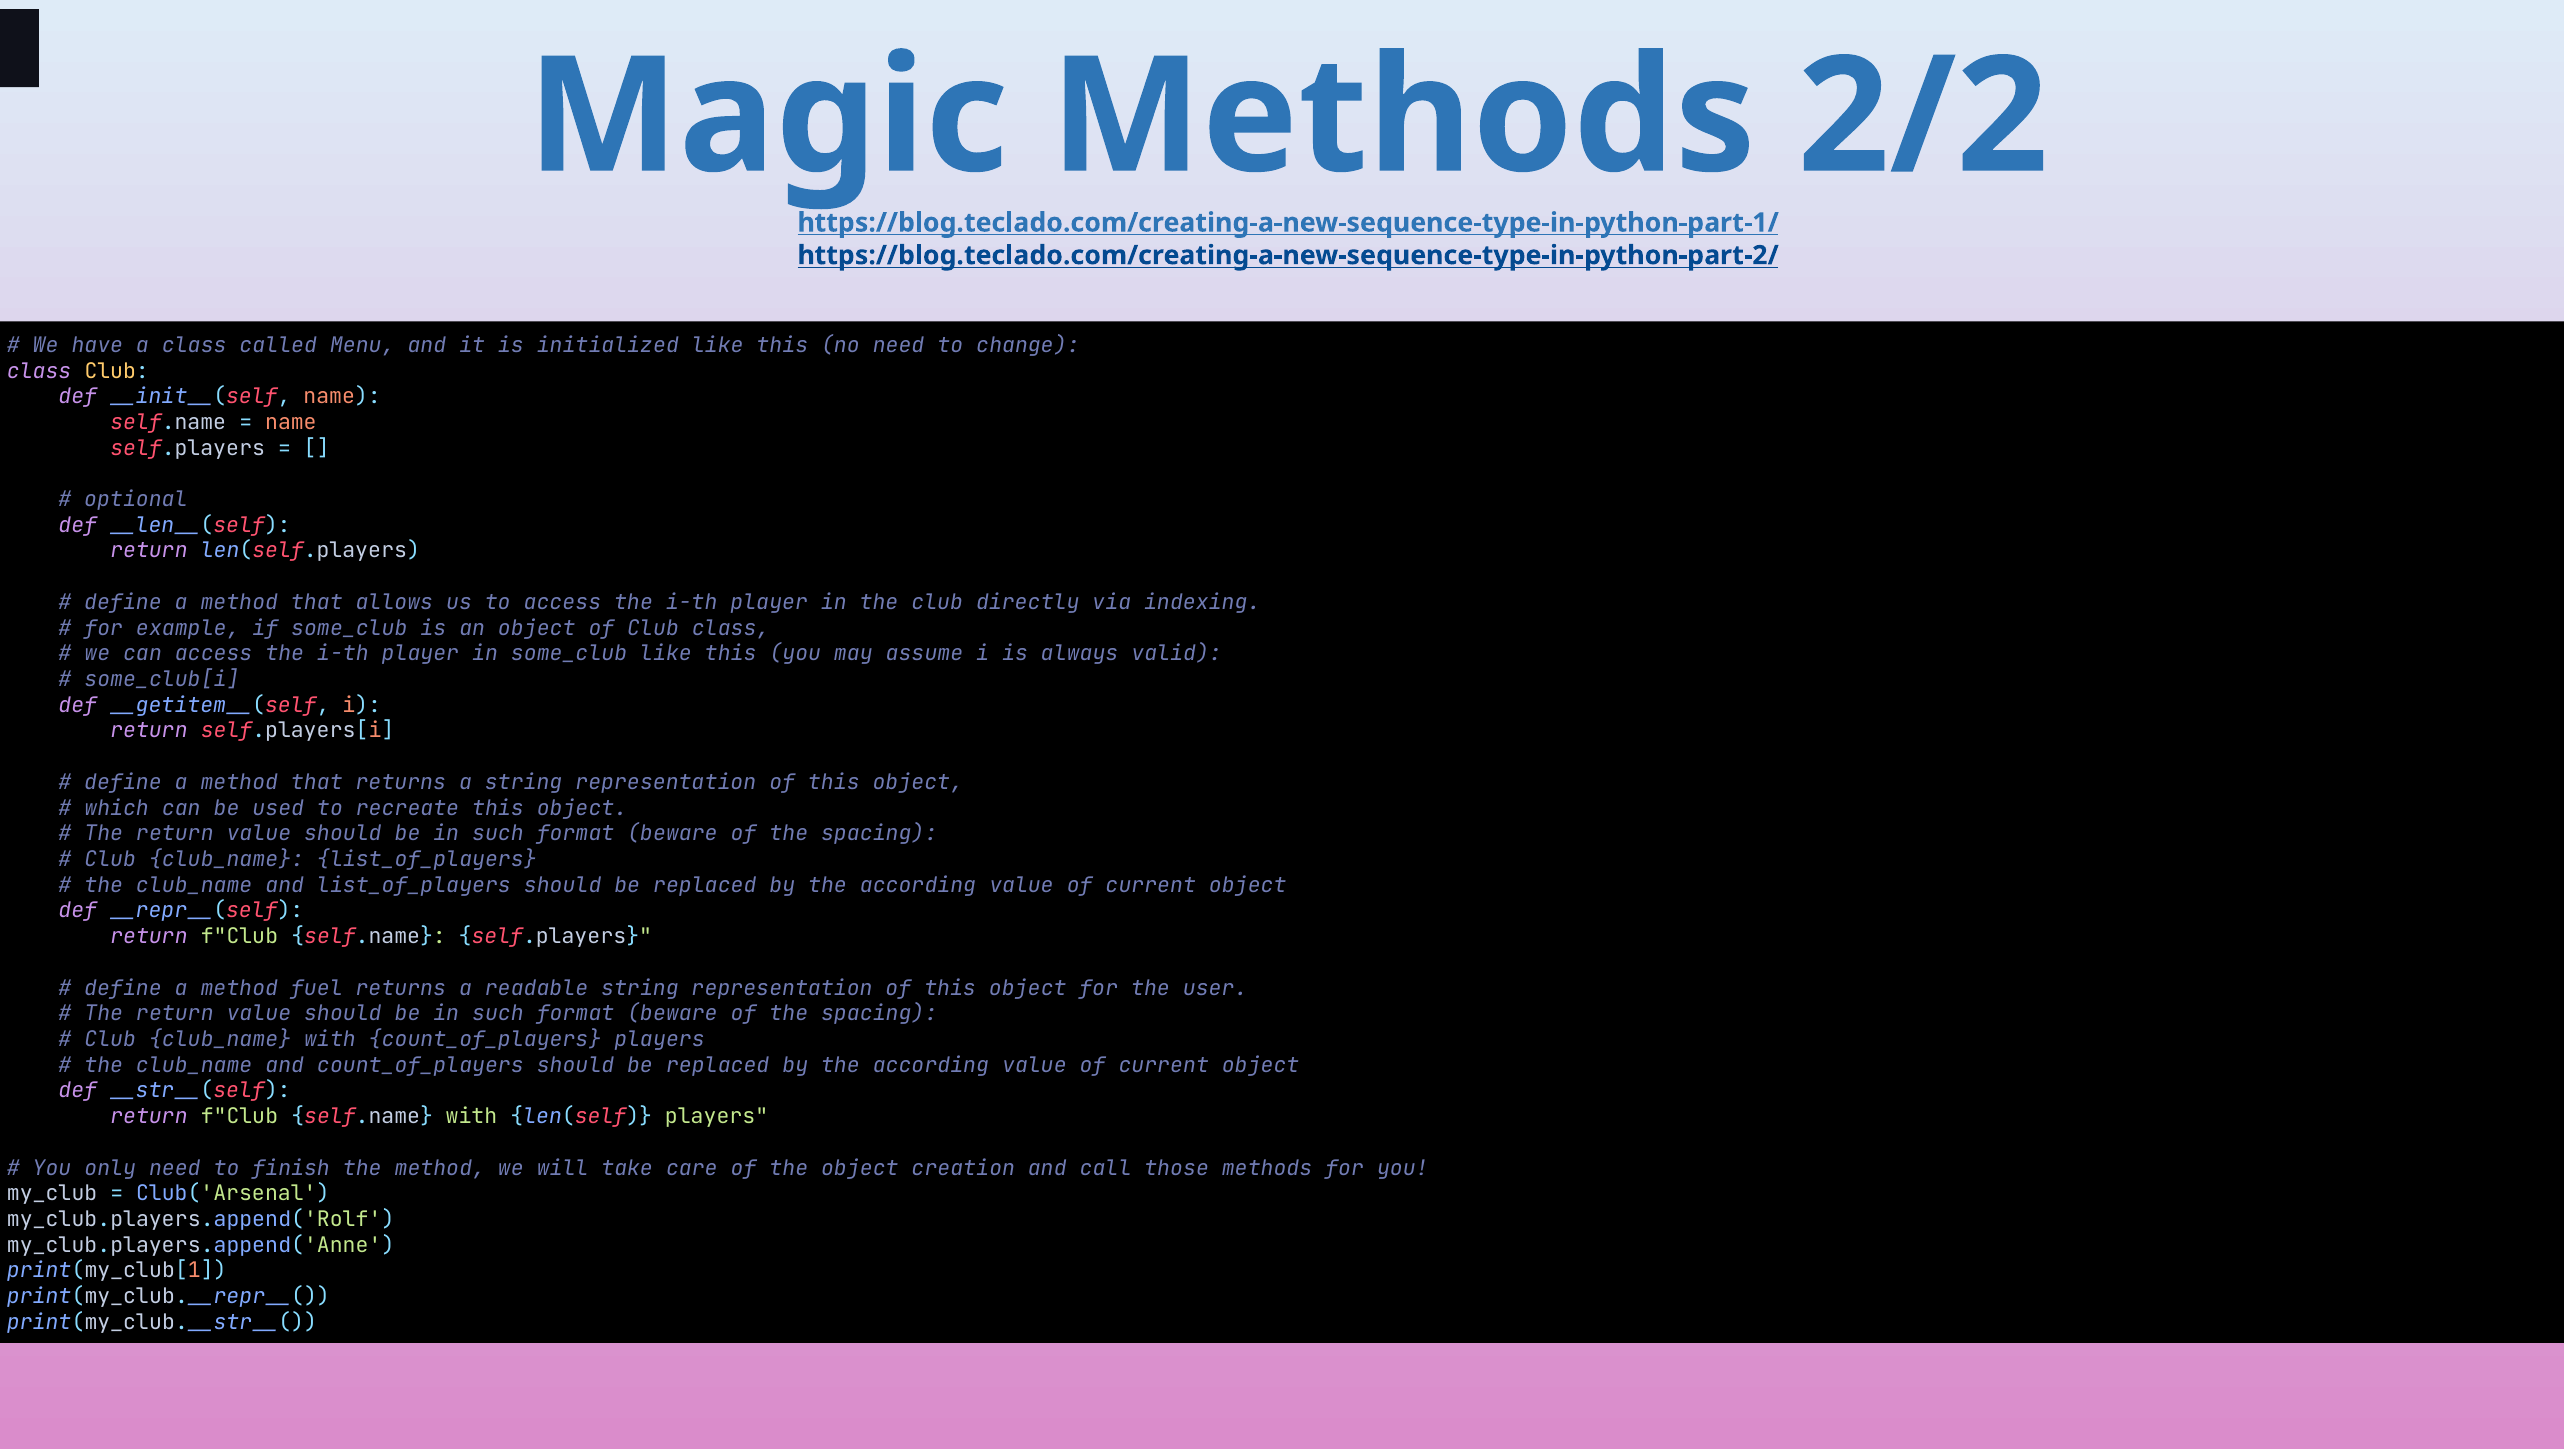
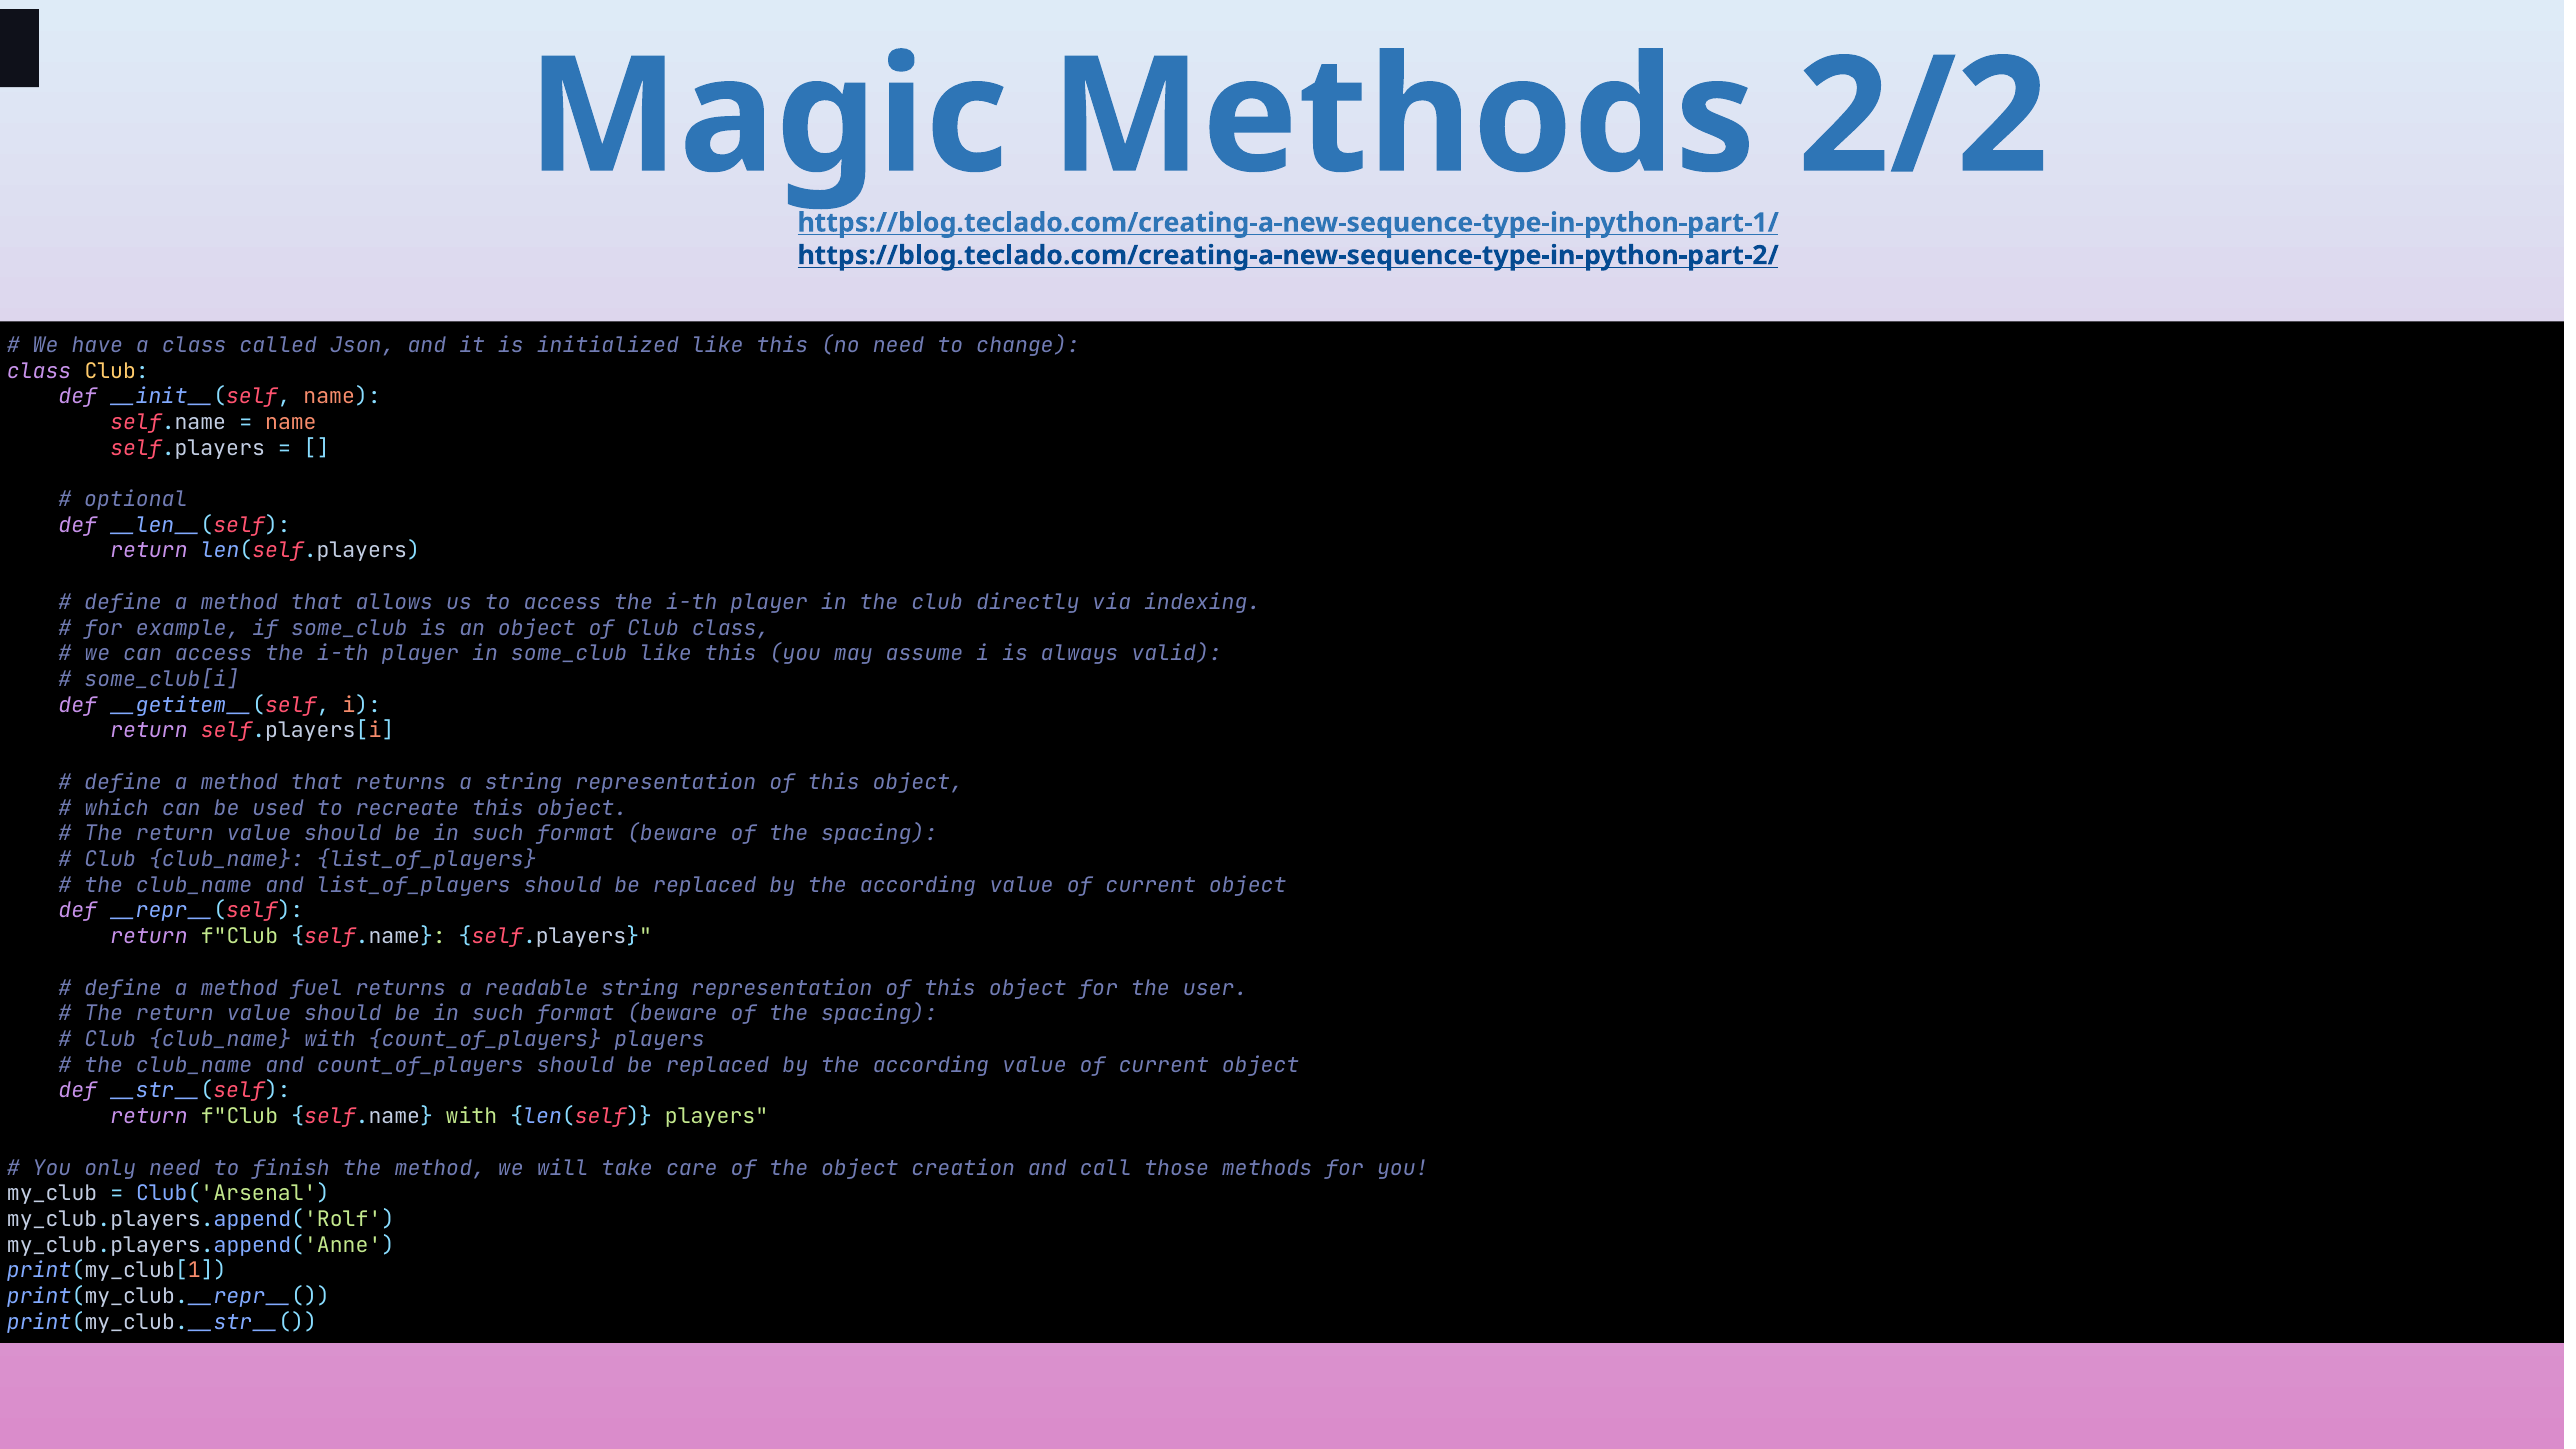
Menu: Menu -> Json
